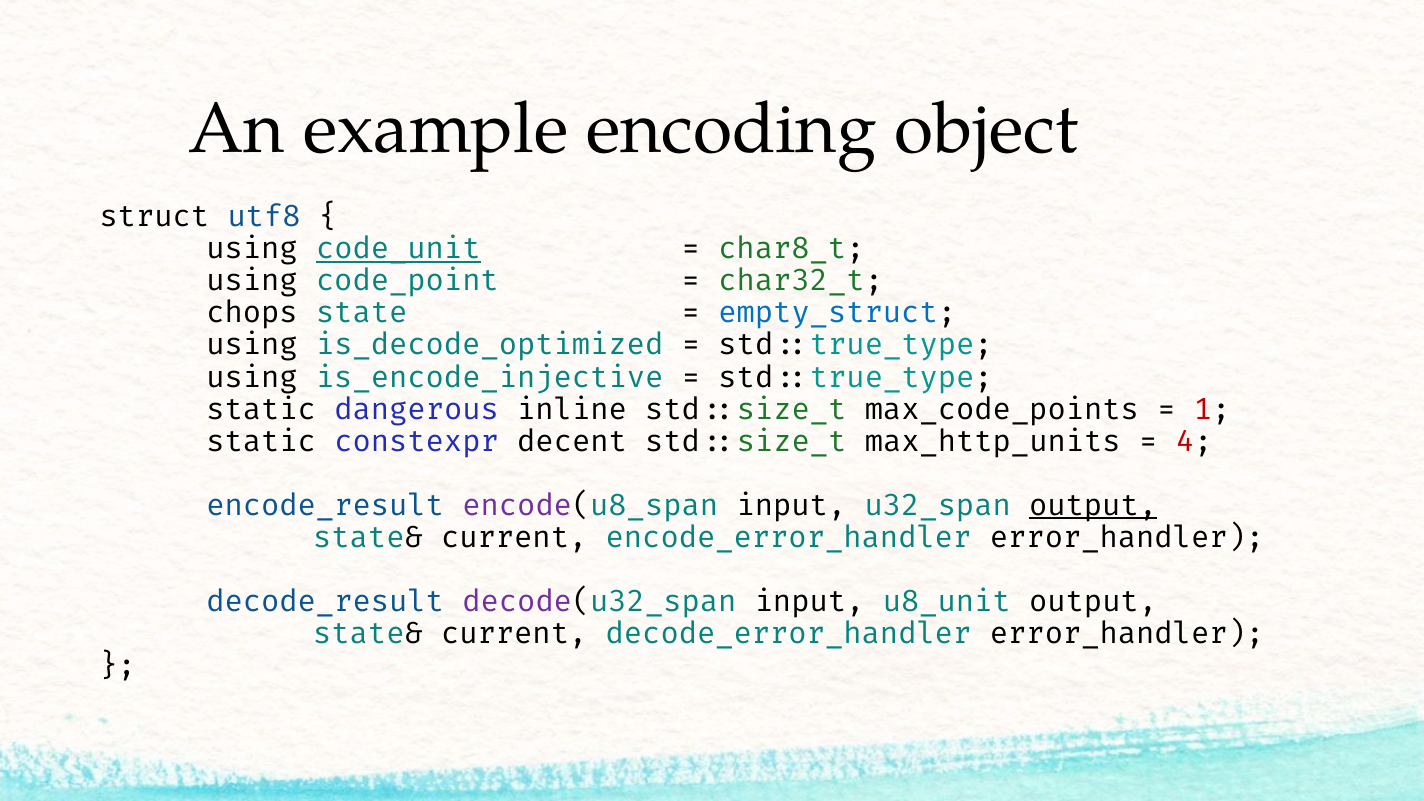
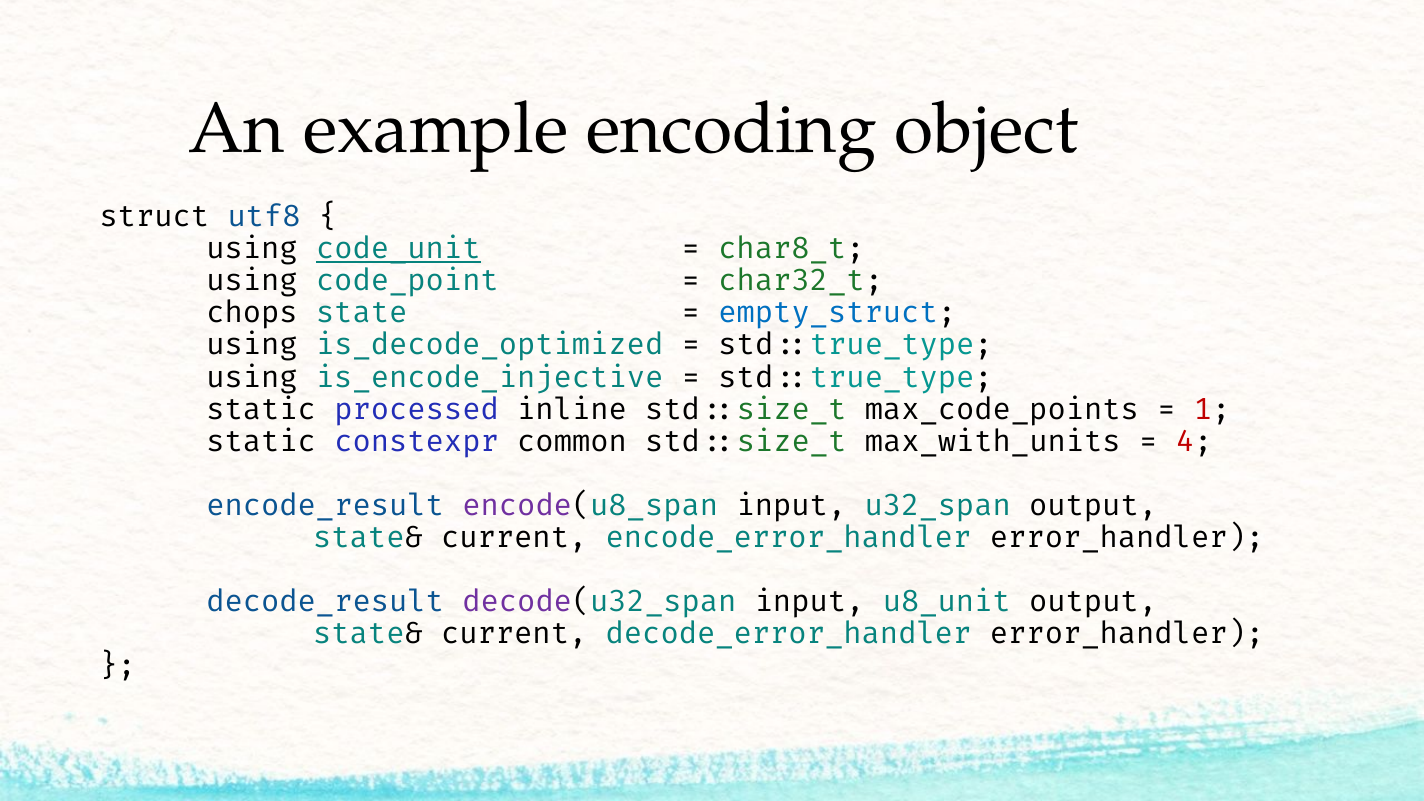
dangerous: dangerous -> processed
decent: decent -> common
max_http_units: max_http_units -> max_with_units
output at (1093, 505) underline: present -> none
